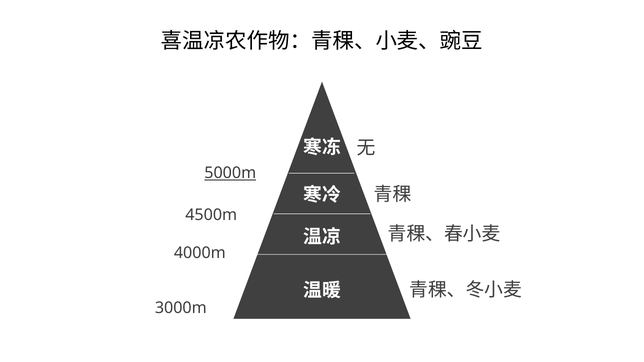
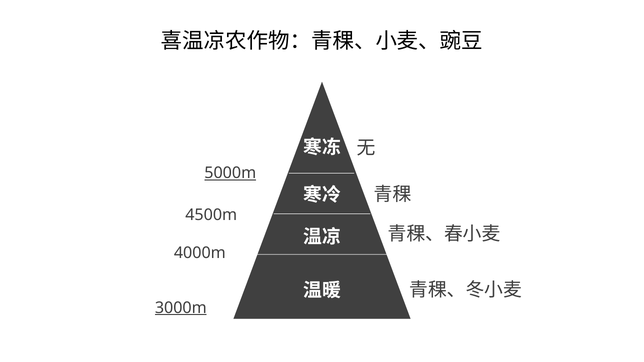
3000m underline: none -> present
